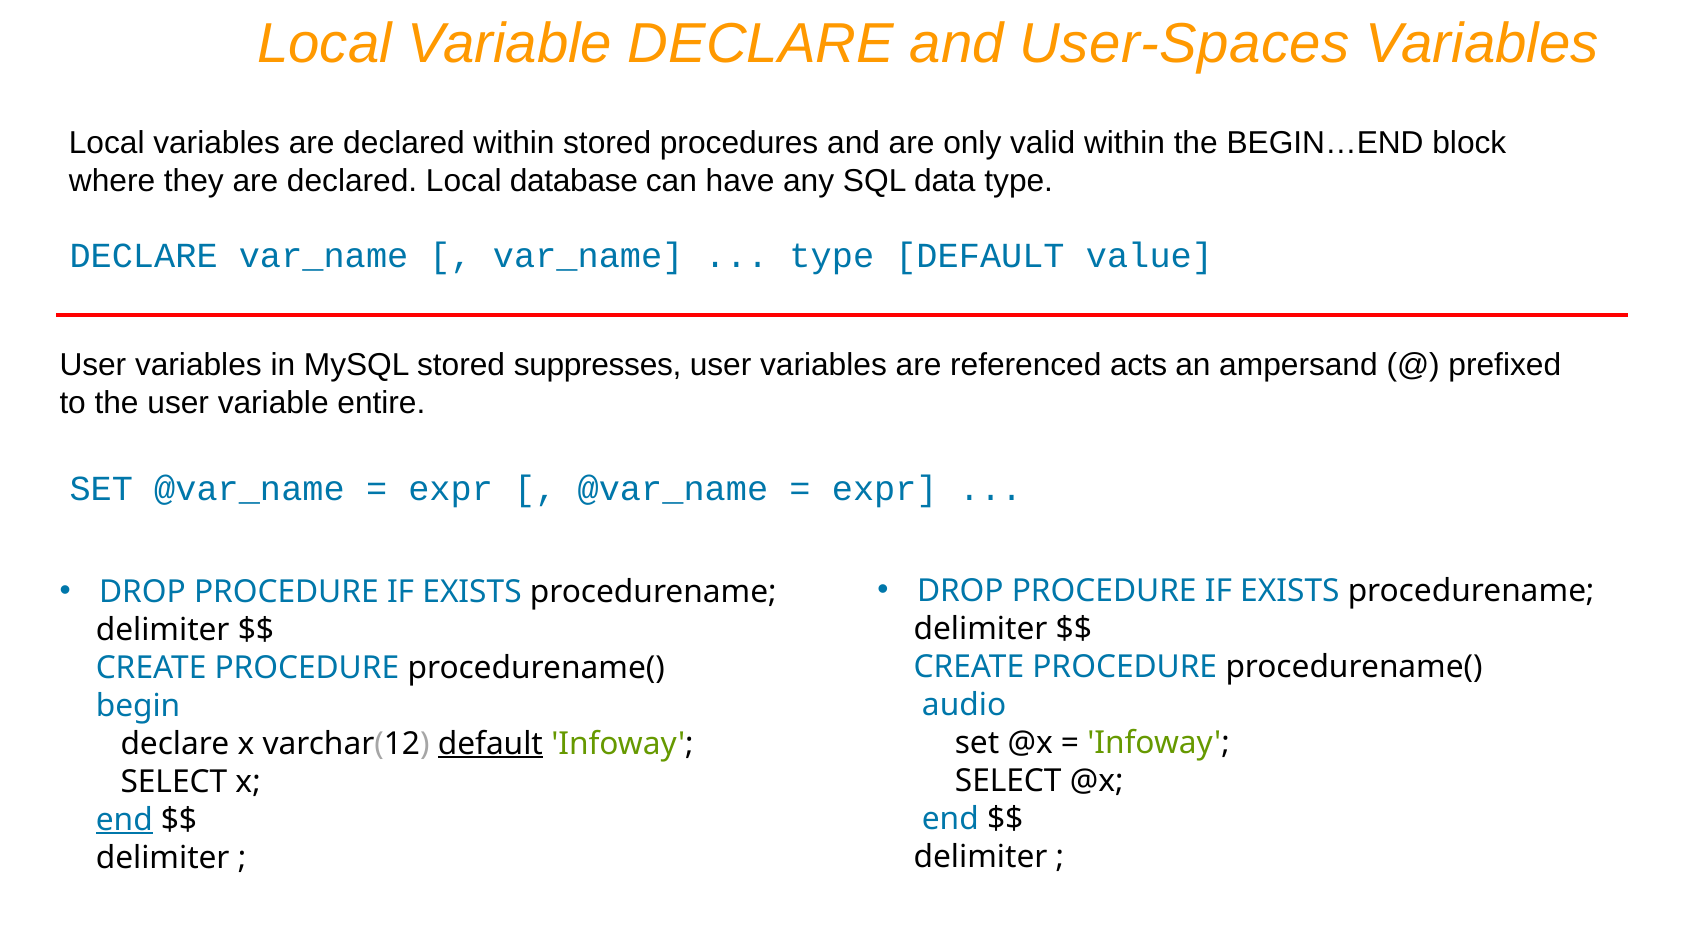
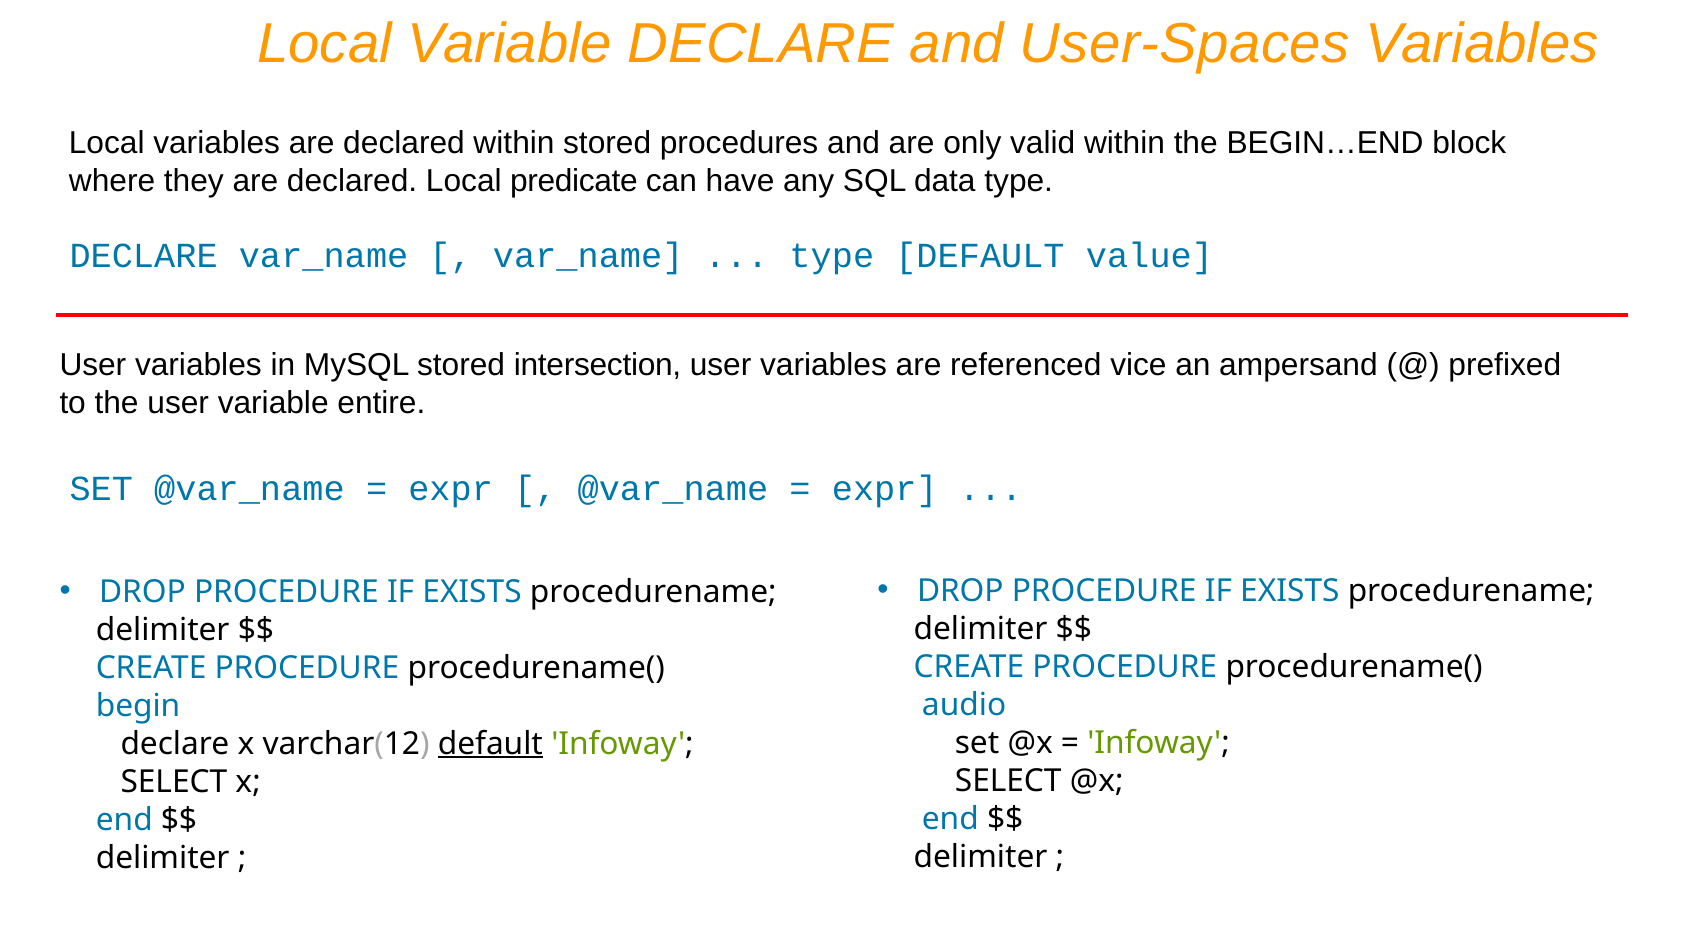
database: database -> predicate
suppresses: suppresses -> intersection
acts: acts -> vice
end at (124, 820) underline: present -> none
